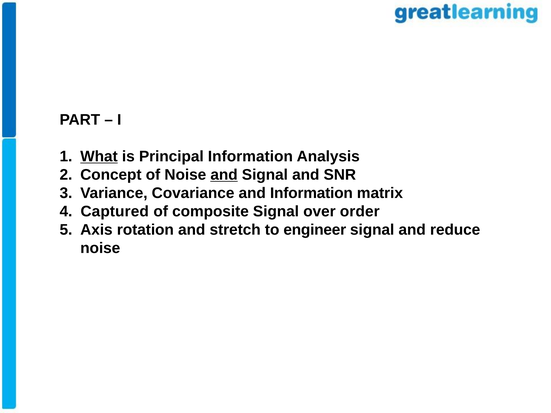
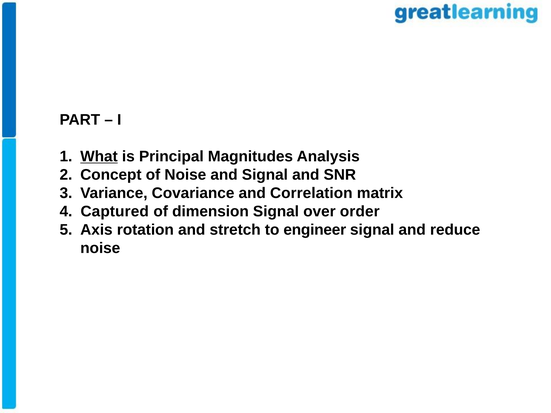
Principal Information: Information -> Magnitudes
and at (224, 175) underline: present -> none
and Information: Information -> Correlation
composite: composite -> dimension
